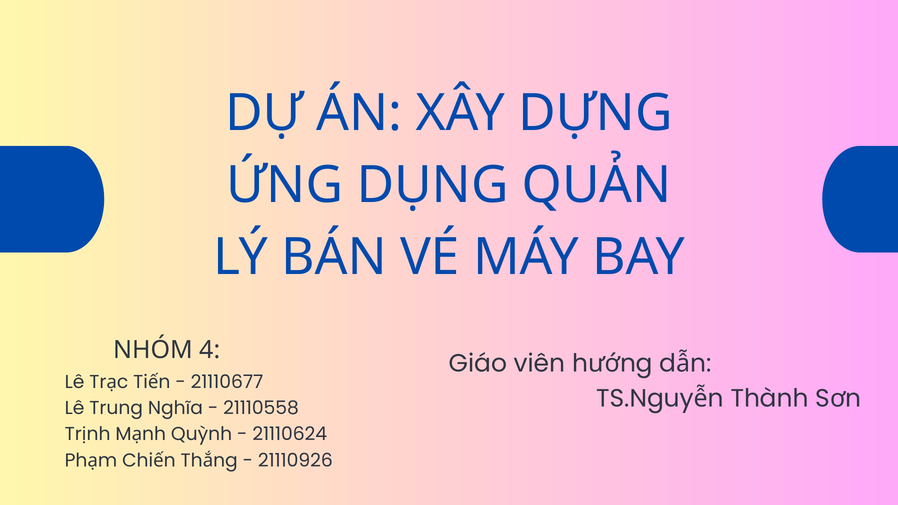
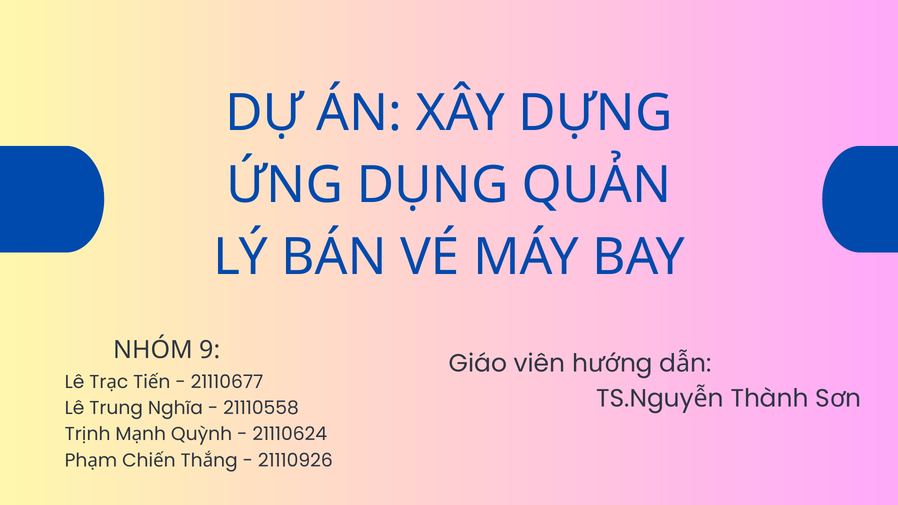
4: 4 -> 9
